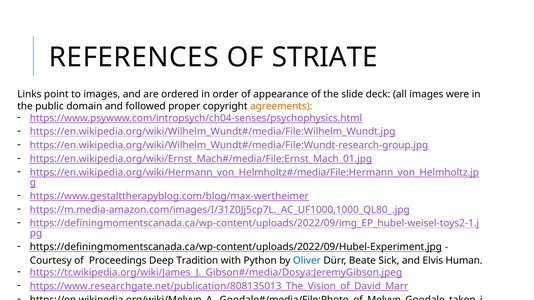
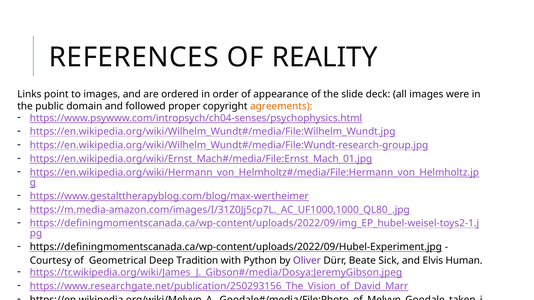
STRIATE: STRIATE -> REALITY
Proceedings: Proceedings -> Geometrical
Oliver colour: blue -> purple
https://www.researchgate.net/publication/808135013_The_Vision_of_David_Marr: https://www.researchgate.net/publication/808135013_The_Vision_of_David_Marr -> https://www.researchgate.net/publication/250293156_The_Vision_of_David_Marr
